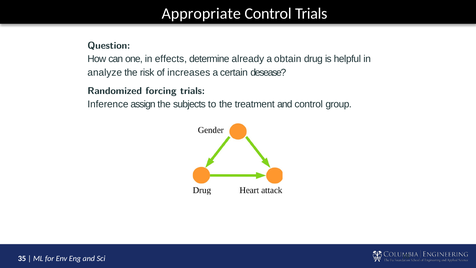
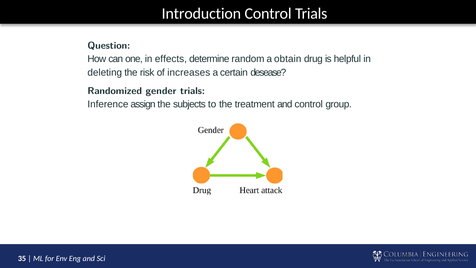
Appropriate: Appropriate -> Introduction
already: already -> random
analyze: analyze -> deleting
forcing: forcing -> gender
